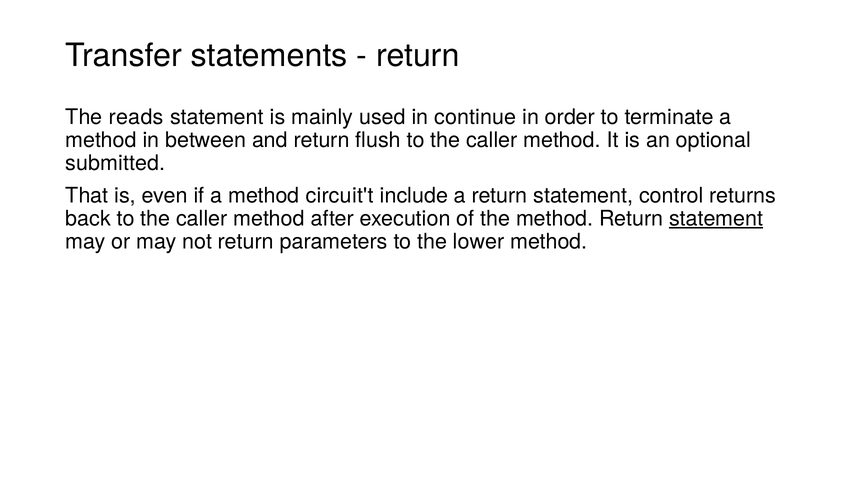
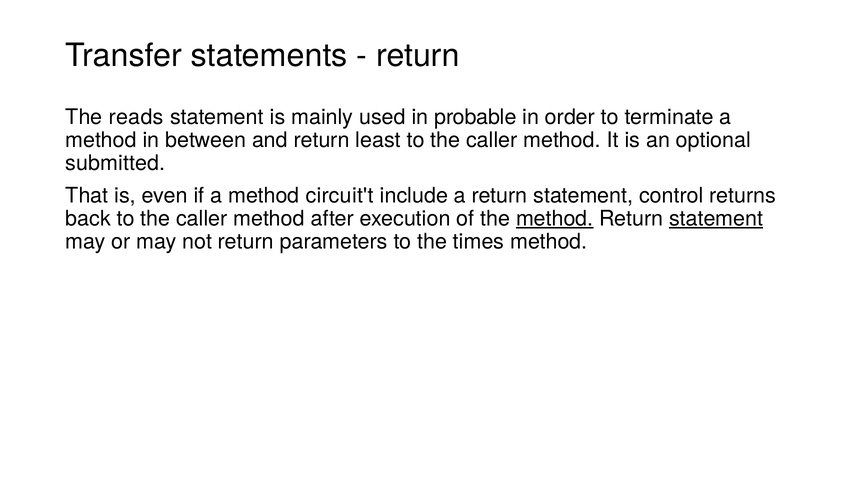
continue: continue -> probable
flush: flush -> least
method at (555, 219) underline: none -> present
lower: lower -> times
